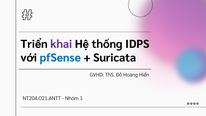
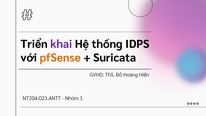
pfSense colour: blue -> orange
